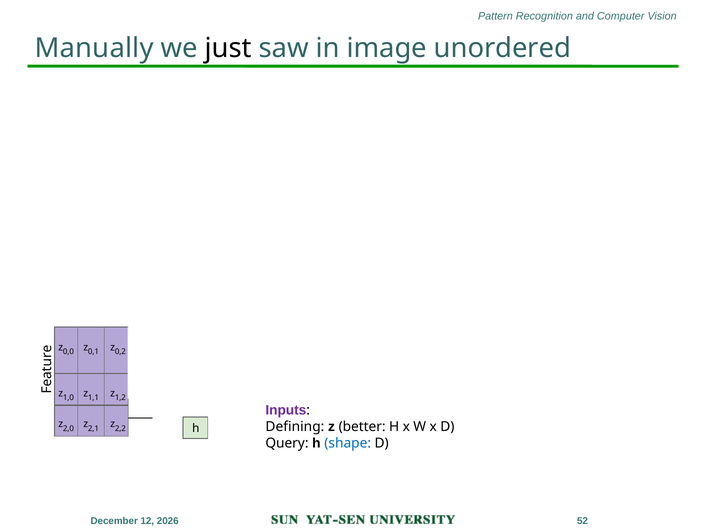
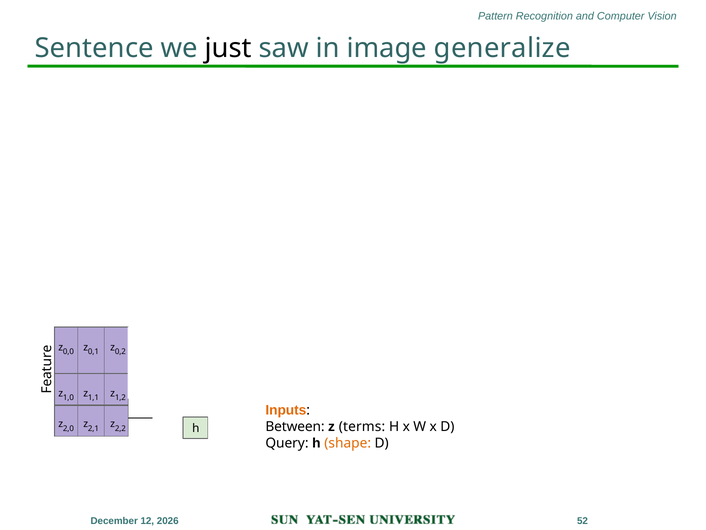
Manually: Manually -> Sentence
unordered: unordered -> generalize
Inputs colour: purple -> orange
Defining: Defining -> Between
better: better -> terms
shape colour: blue -> orange
